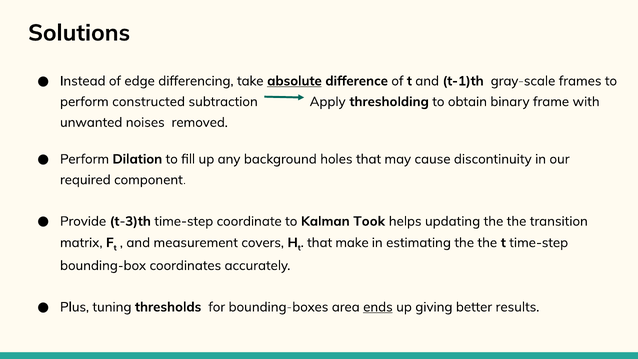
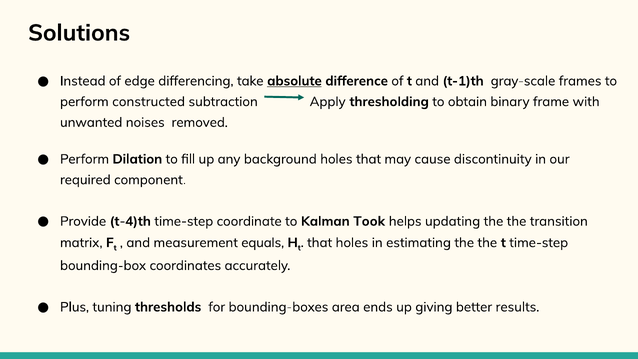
t-3)th: t-3)th -> t-4)th
covers: covers -> equals
that make: make -> holes
ends underline: present -> none
